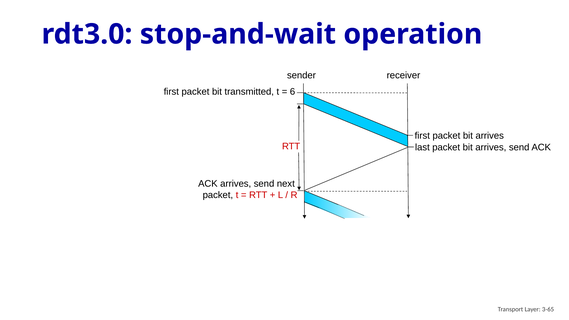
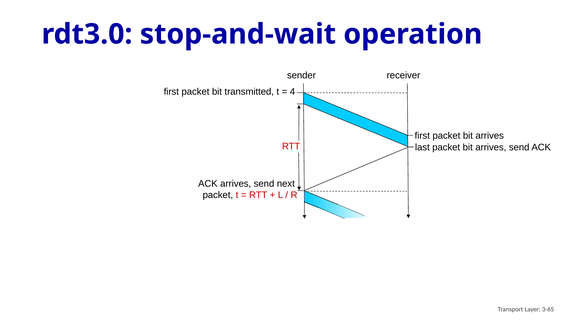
6: 6 -> 4
